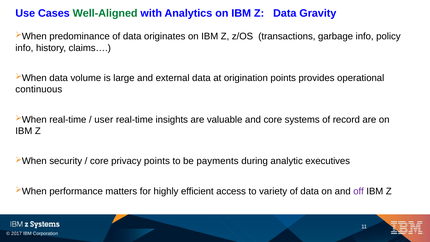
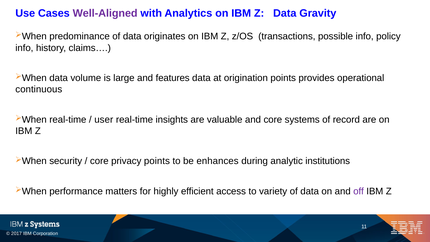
Well-Aligned colour: green -> purple
garbage: garbage -> possible
external: external -> features
payments: payments -> enhances
executives: executives -> institutions
